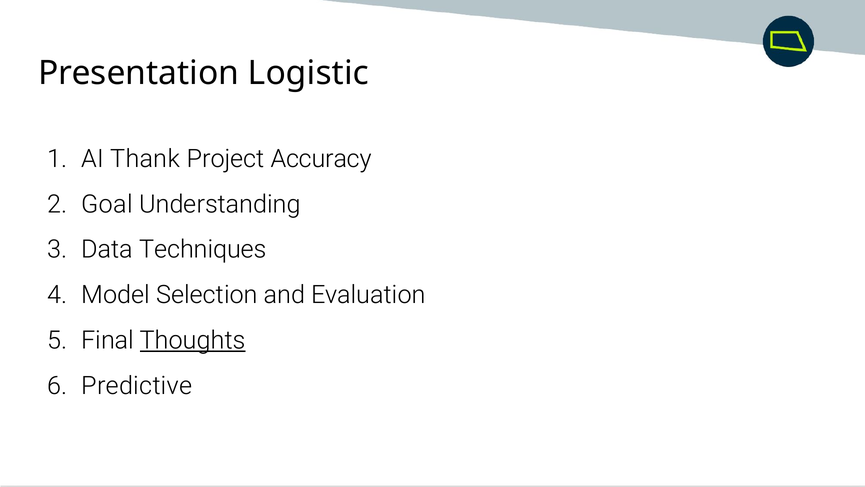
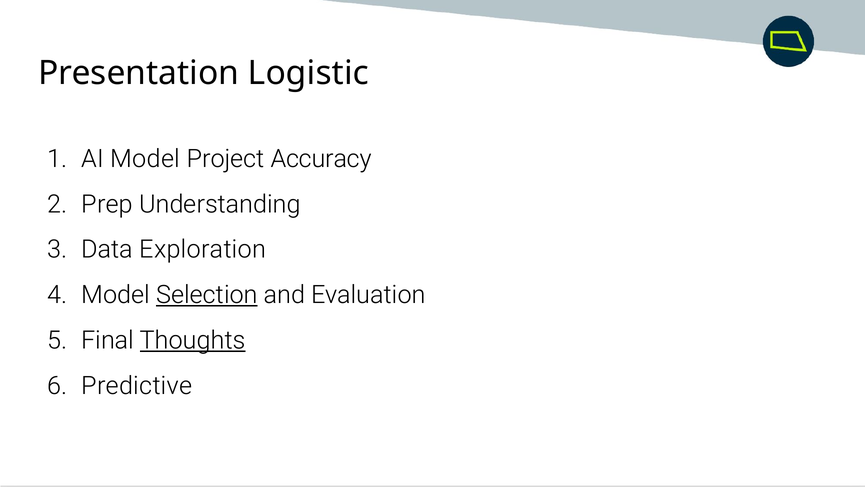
AI Thank: Thank -> Model
Goal: Goal -> Prep
Techniques: Techniques -> Exploration
Selection underline: none -> present
